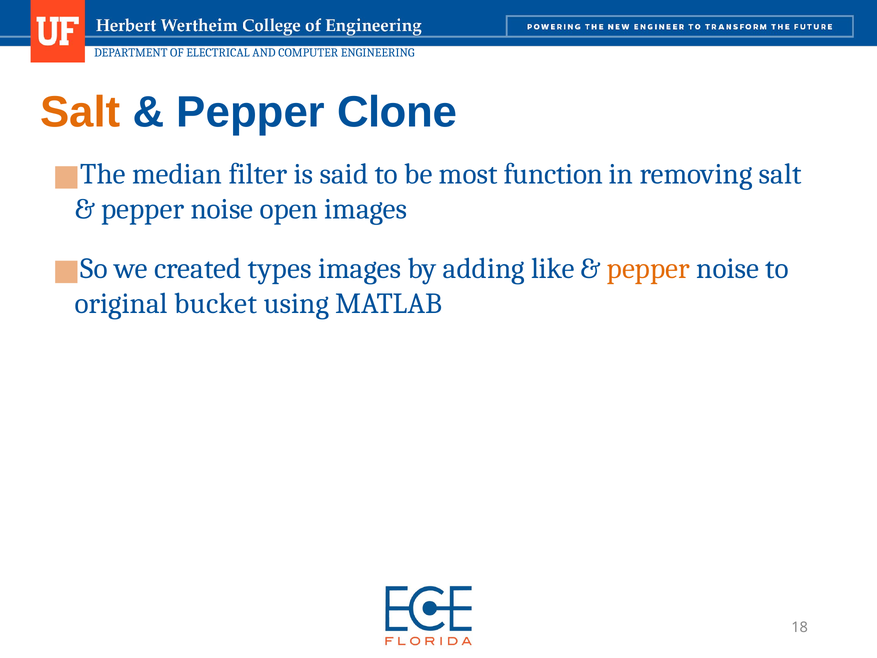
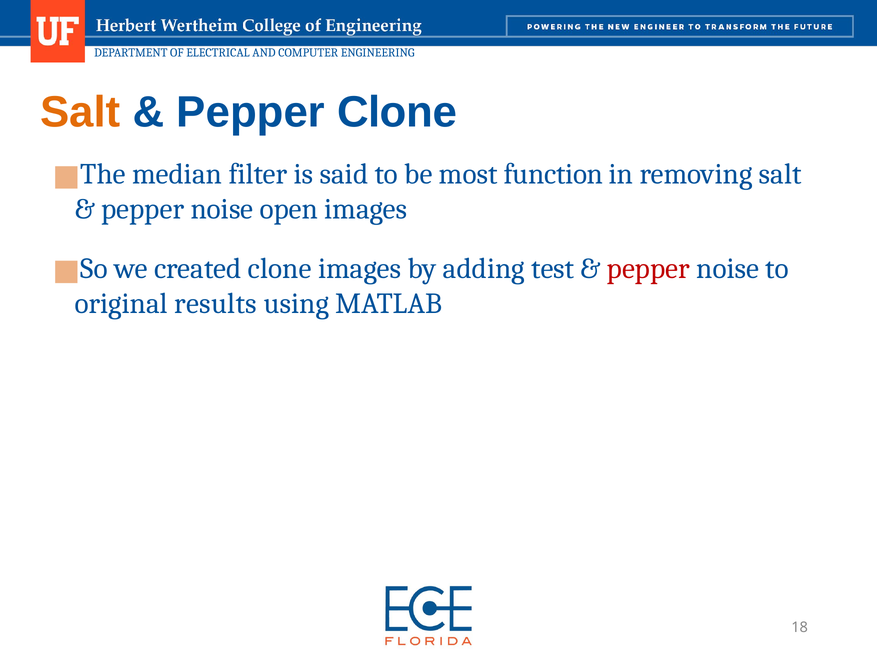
created types: types -> clone
like: like -> test
pepper at (648, 268) colour: orange -> red
bucket: bucket -> results
